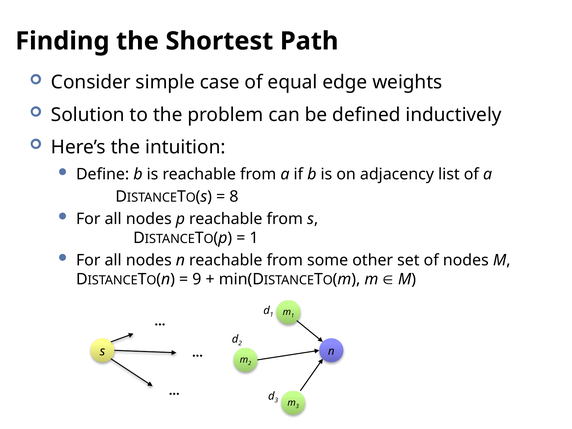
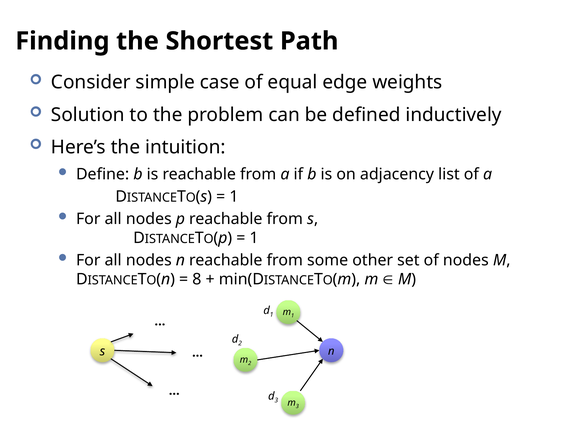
8 at (234, 197): 8 -> 1
9: 9 -> 8
